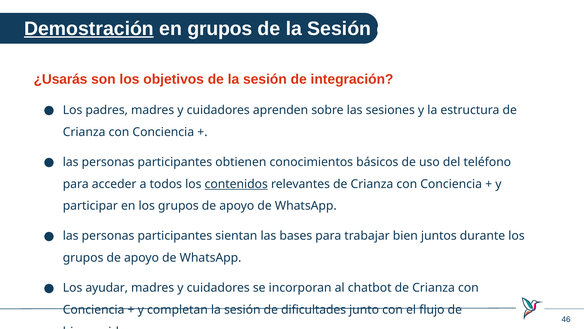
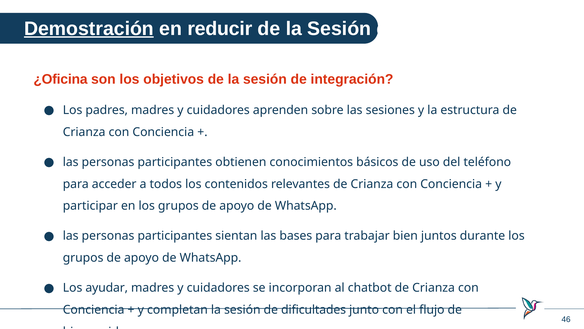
en grupos: grupos -> reducir
¿Usarás: ¿Usarás -> ¿Oficina
contenidos underline: present -> none
